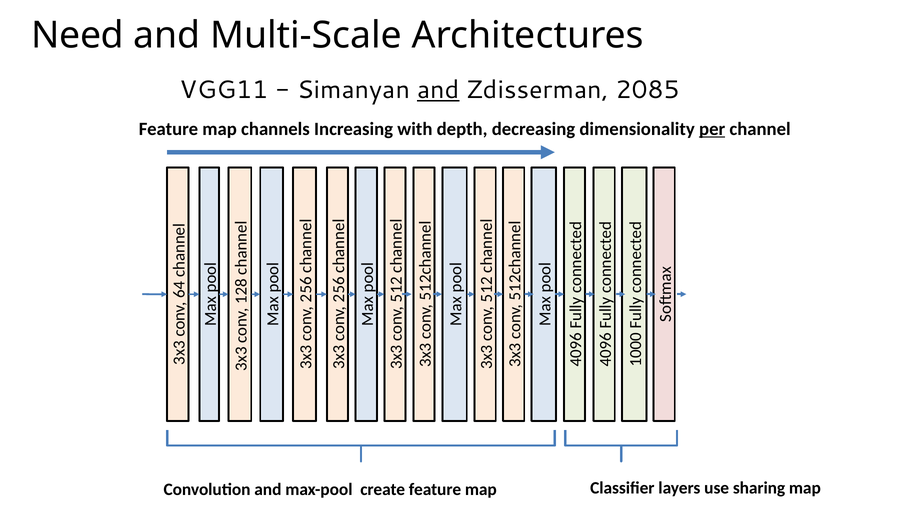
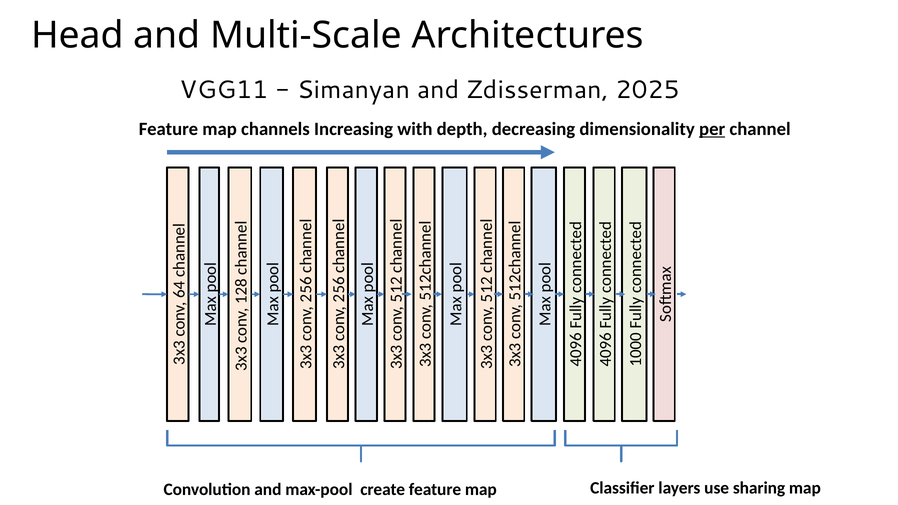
Need: Need -> Head
and at (438, 90) underline: present -> none
2085: 2085 -> 2025
